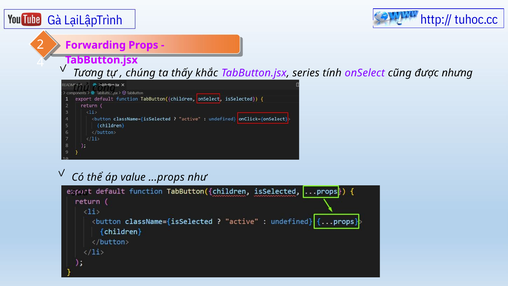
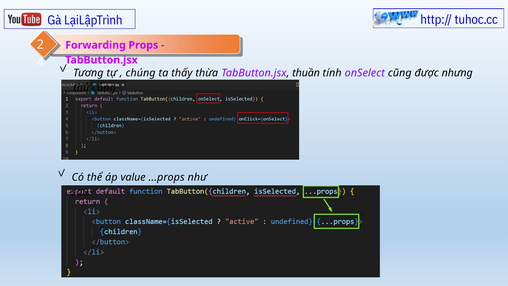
khắc: khắc -> thừa
series: series -> thuần
